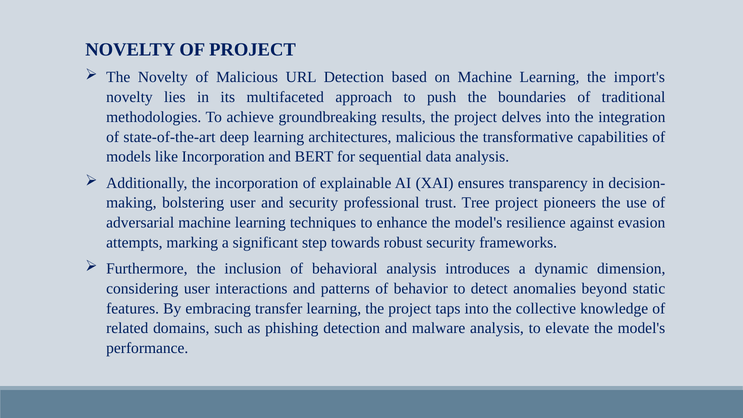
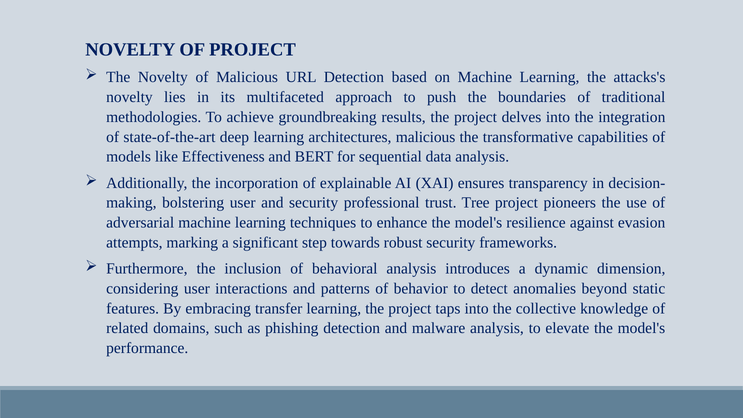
import's: import's -> attacks's
like Incorporation: Incorporation -> Effectiveness
